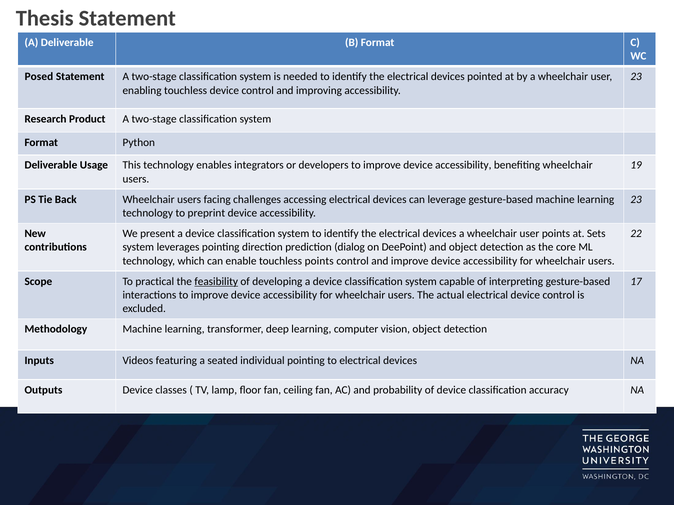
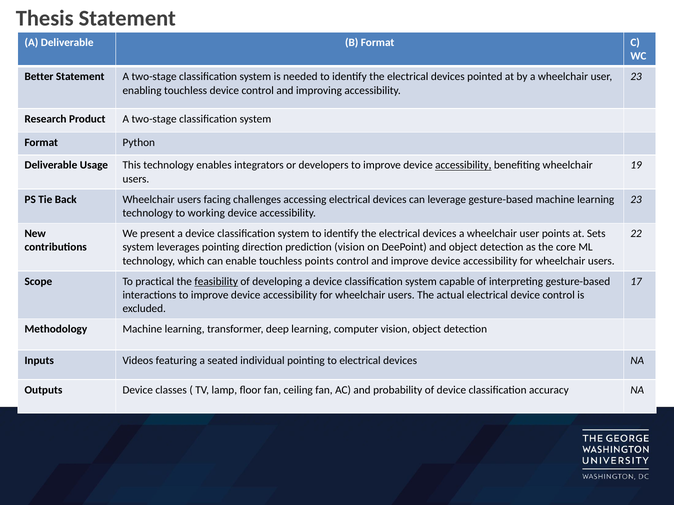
Posed: Posed -> Better
accessibility at (463, 165) underline: none -> present
preprint: preprint -> working
prediction dialog: dialog -> vision
